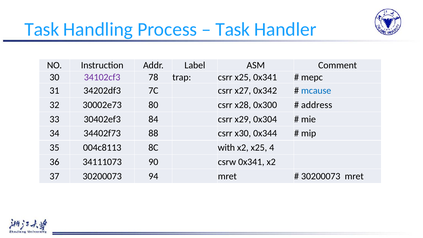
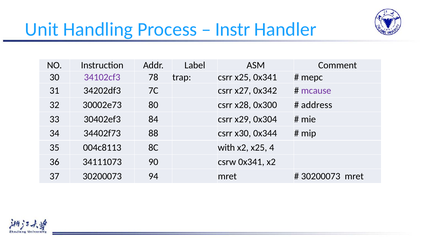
Task at (42, 29): Task -> Unit
Task at (233, 29): Task -> Instr
mcause colour: blue -> purple
